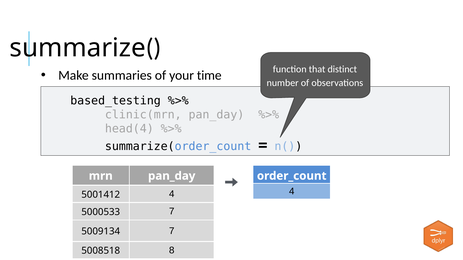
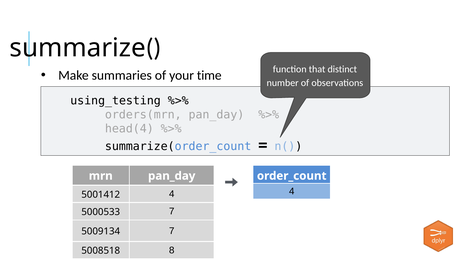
based_testing: based_testing -> using_testing
clinic(mrn: clinic(mrn -> orders(mrn
